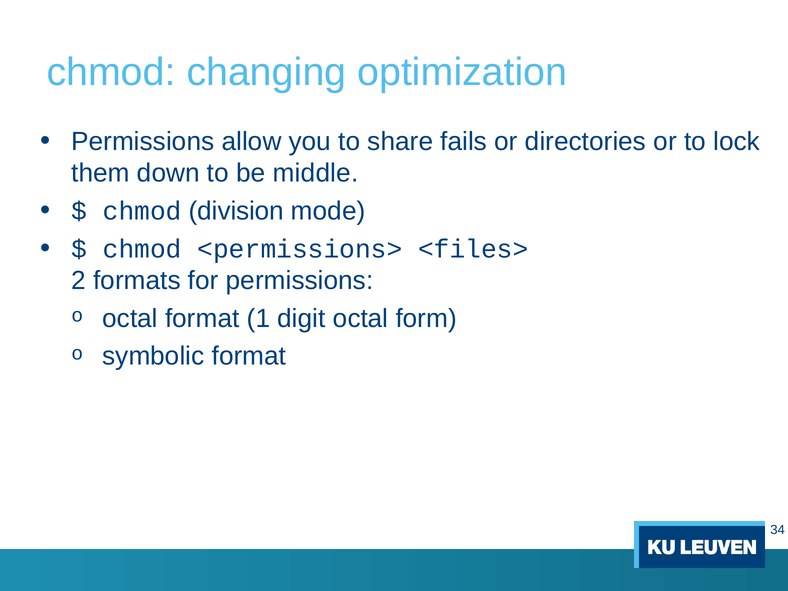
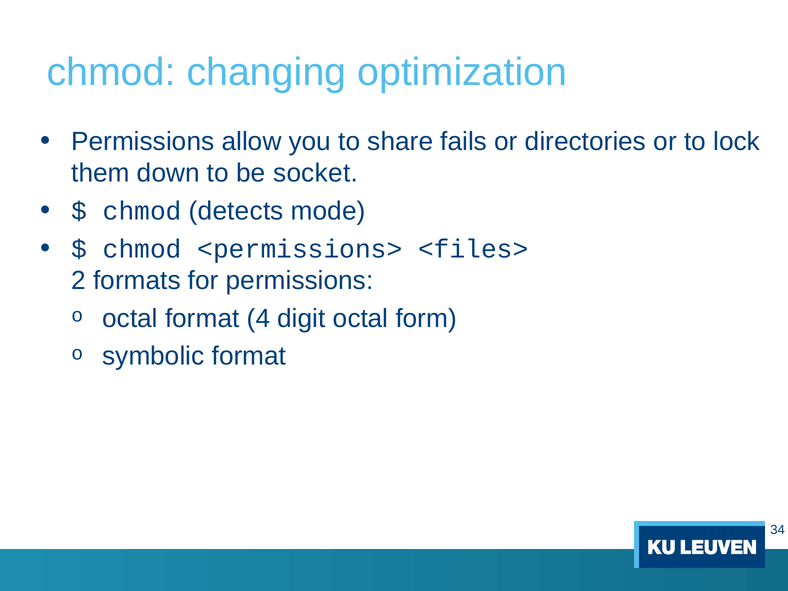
middle: middle -> socket
division: division -> detects
1: 1 -> 4
